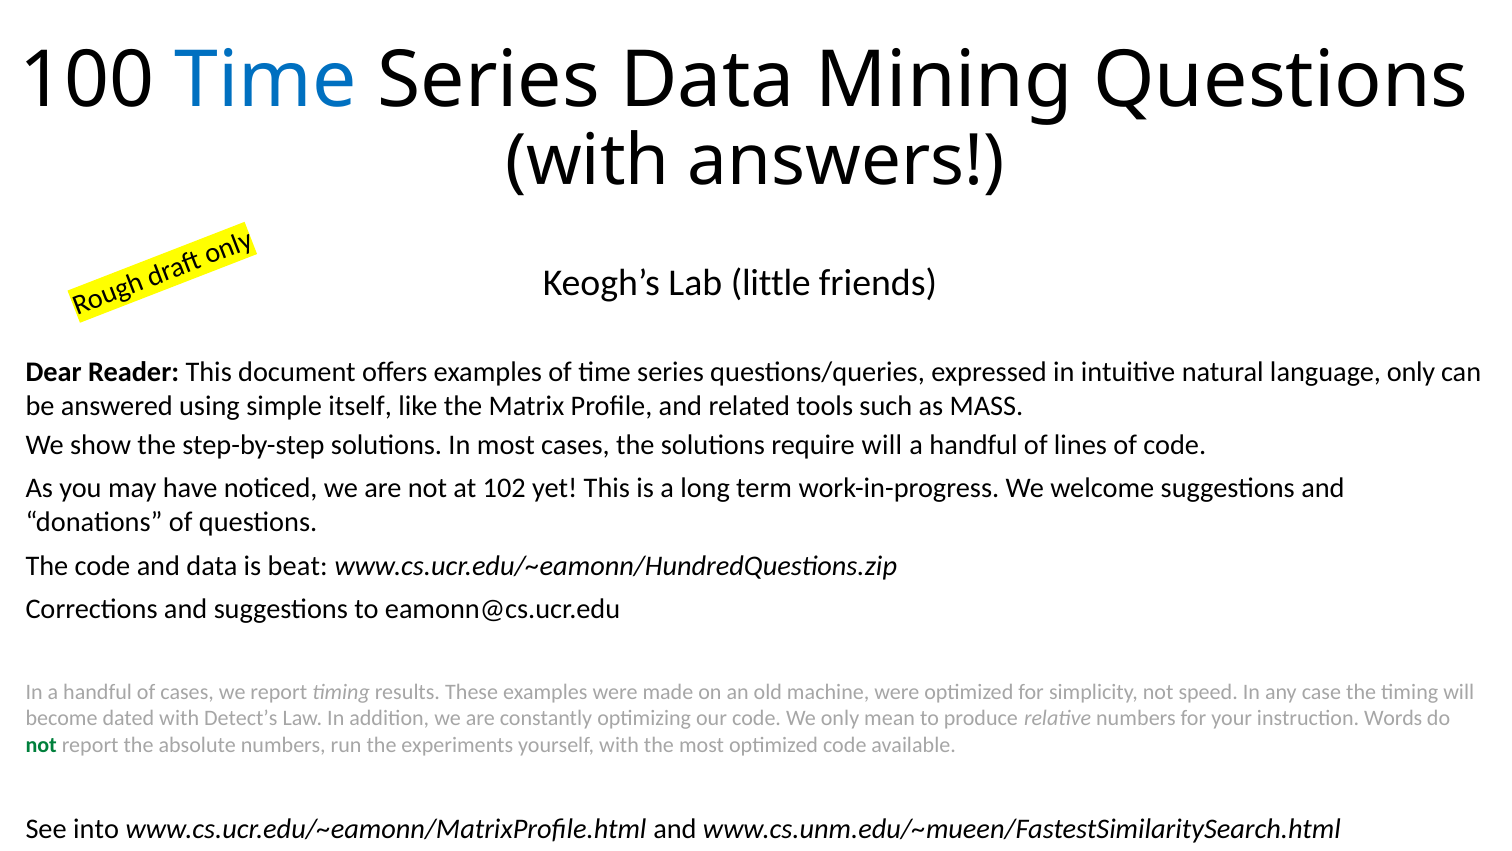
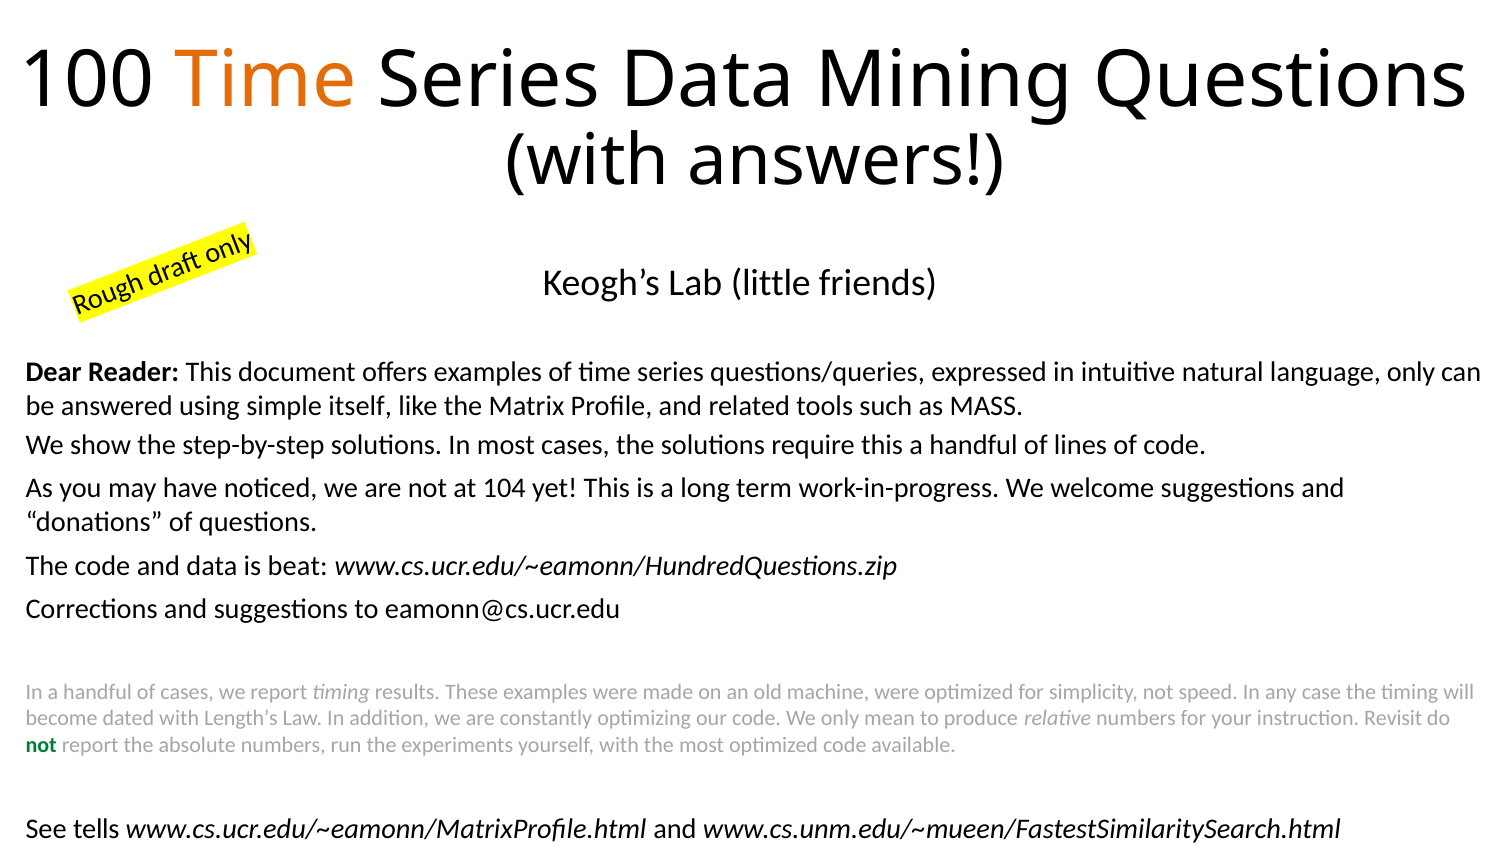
Time at (266, 80) colour: blue -> orange
require will: will -> this
102: 102 -> 104
Detect’s: Detect’s -> Length’s
Words: Words -> Revisit
into: into -> tells
